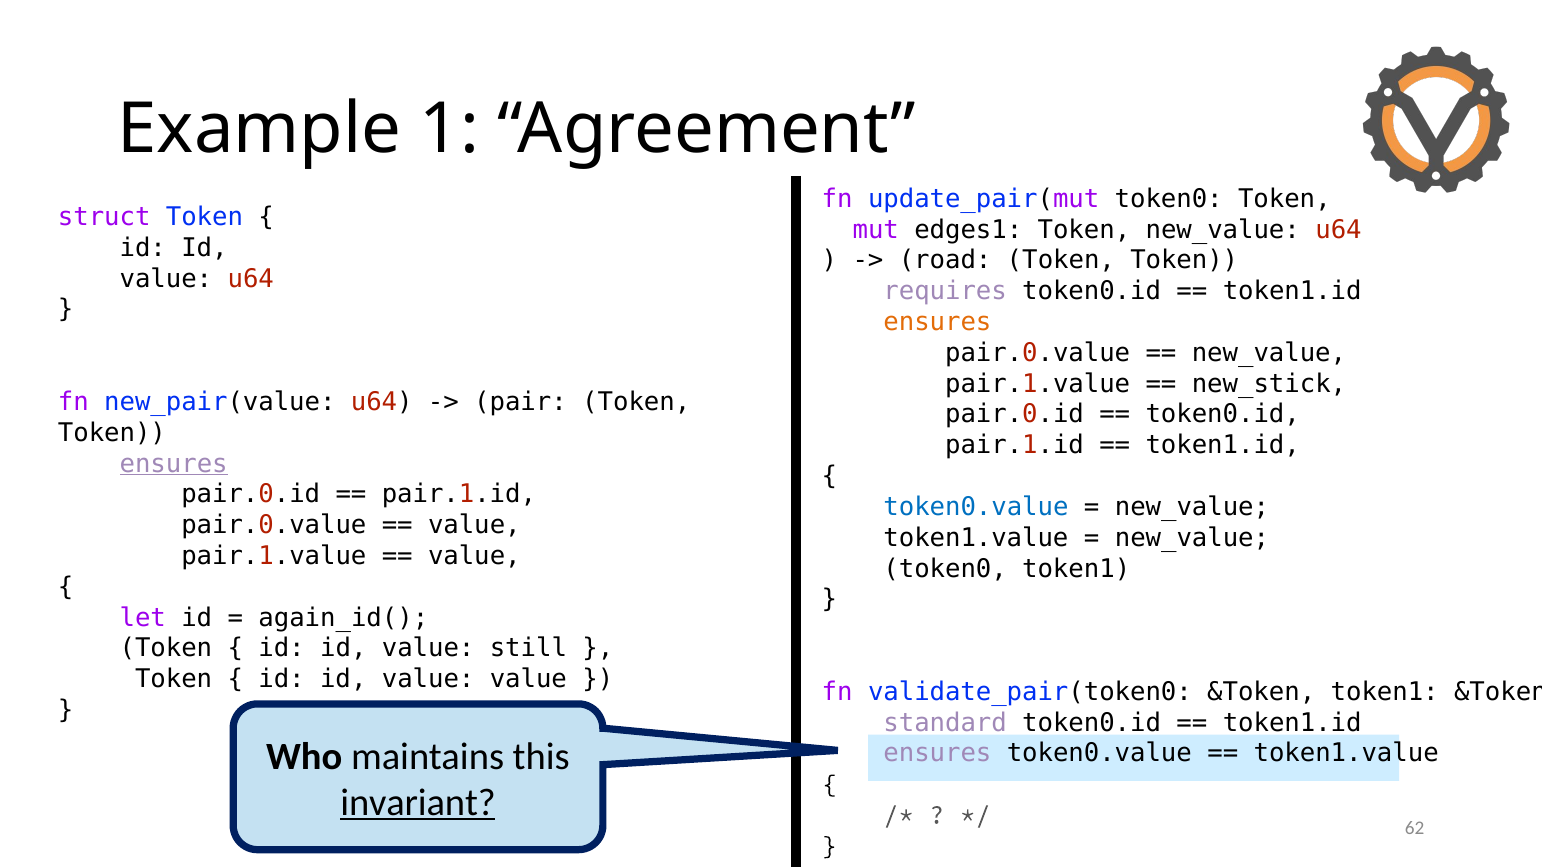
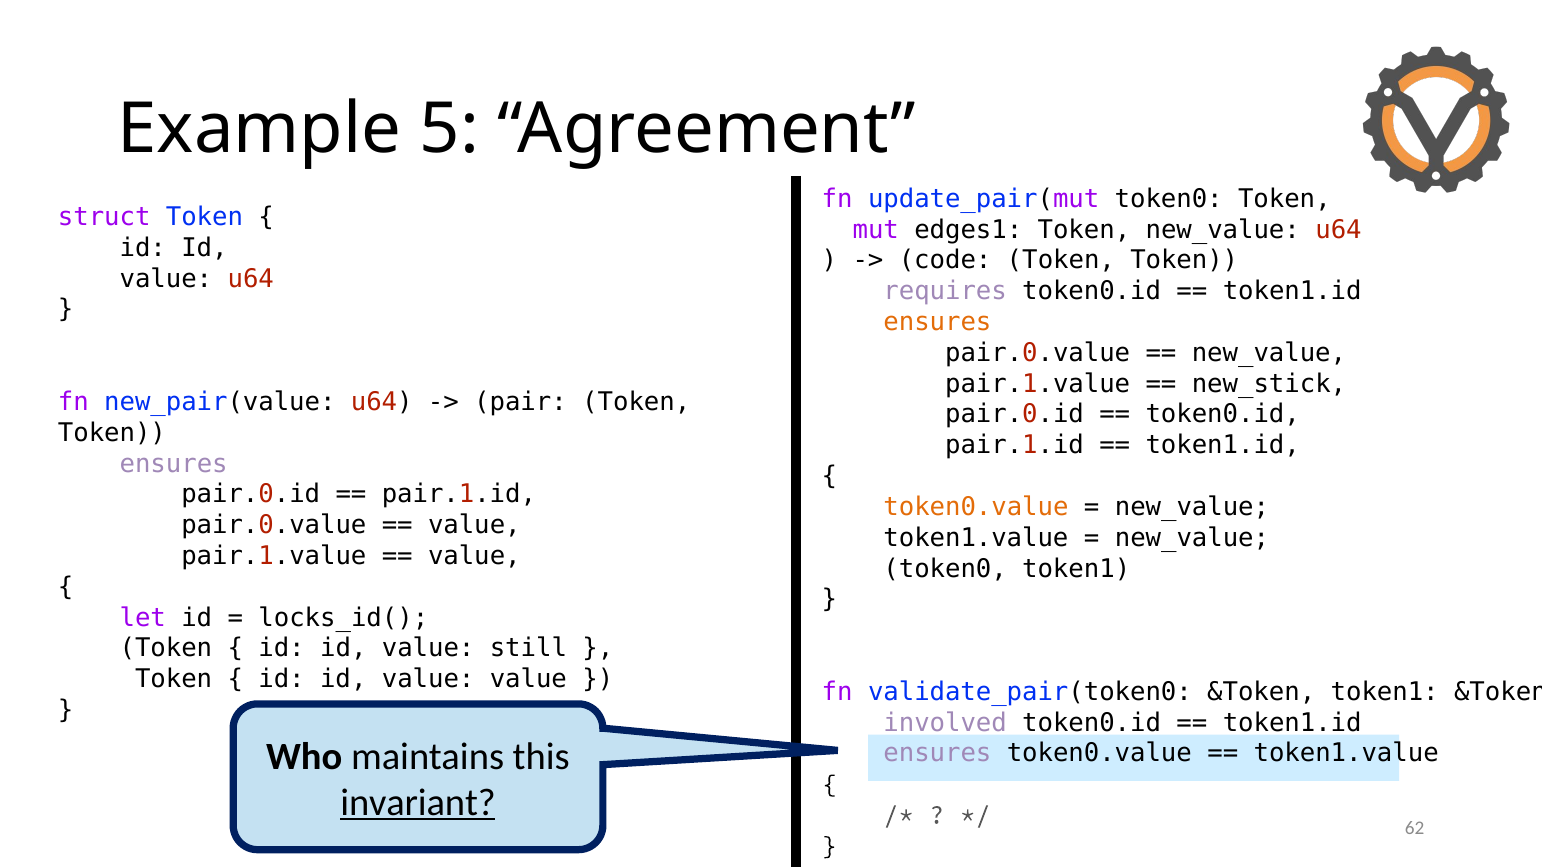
1: 1 -> 5
road: road -> code
ensures at (174, 464) underline: present -> none
token0.value at (976, 507) colour: blue -> orange
again_id(: again_id( -> locks_id(
standard: standard -> involved
